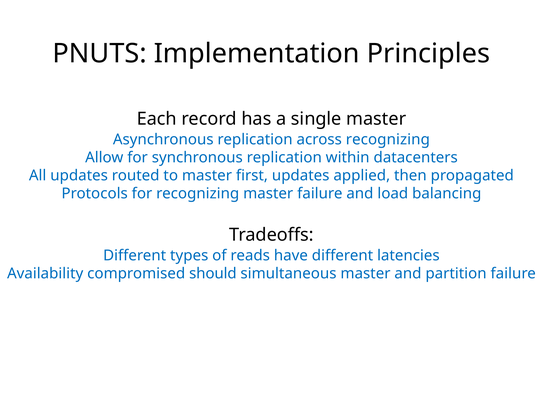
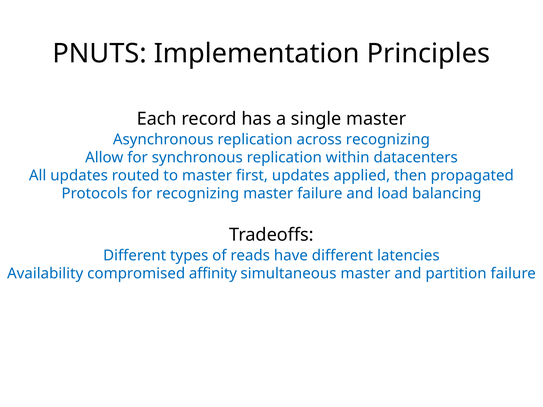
should: should -> affinity
